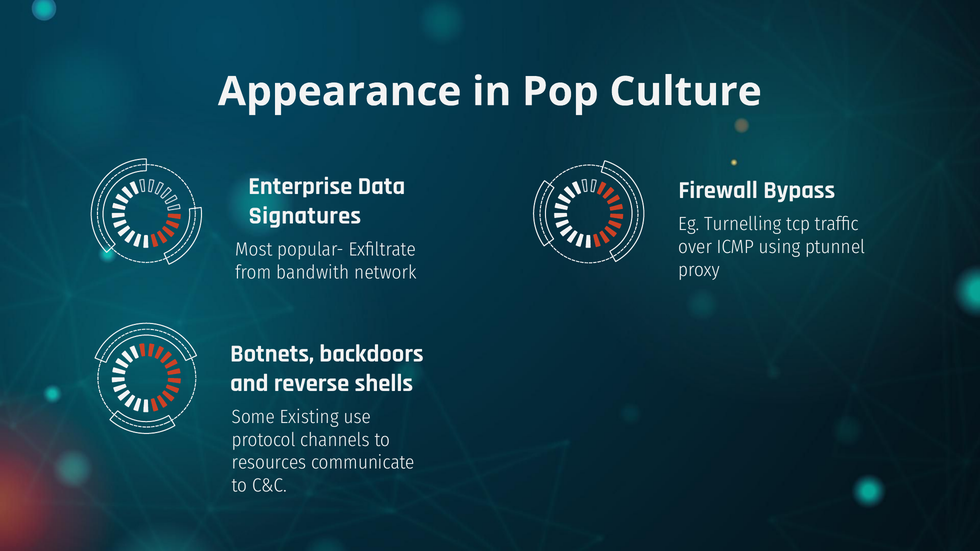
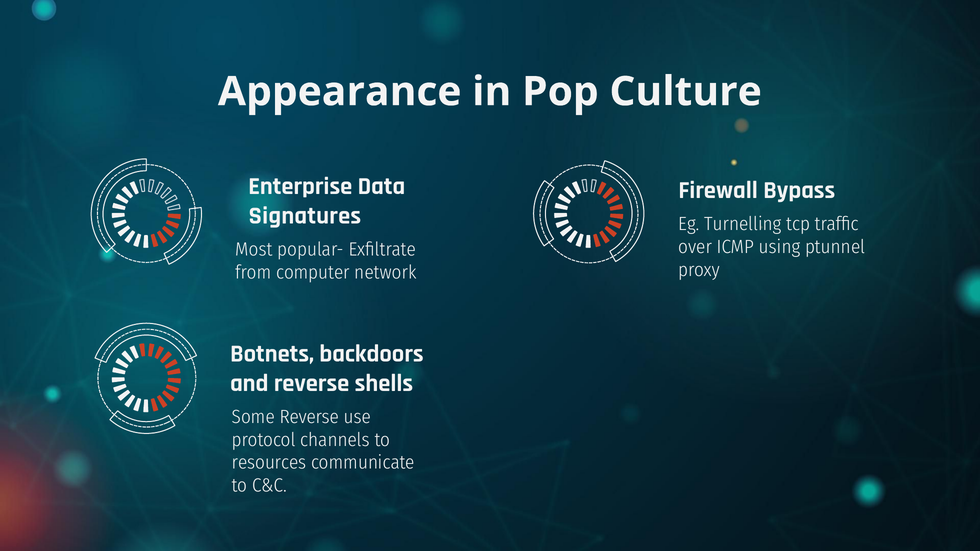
bandwith: bandwith -> computer
Some Existing: Existing -> Reverse
